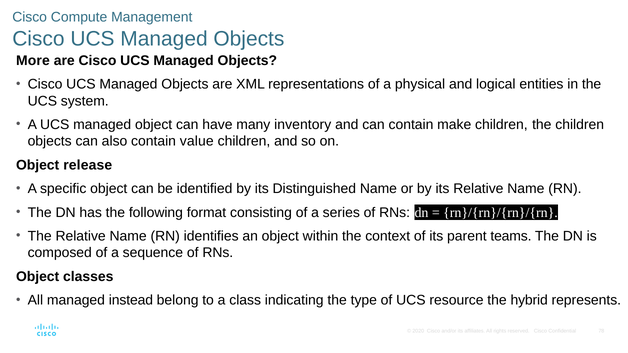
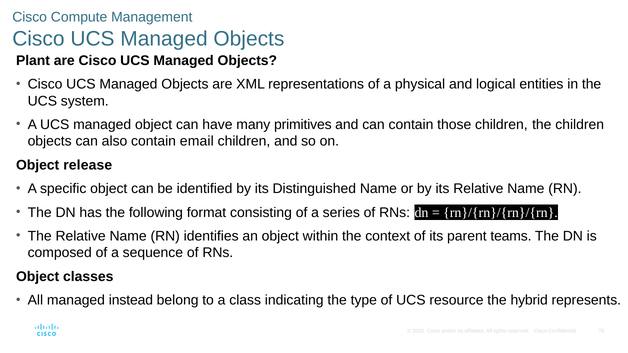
More: More -> Plant
inventory: inventory -> primitives
make: make -> those
value: value -> email
